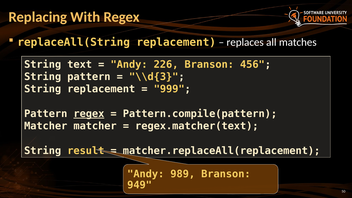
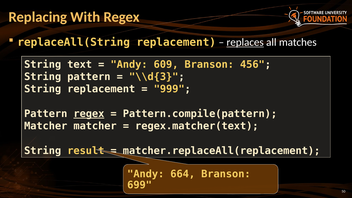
replaces underline: none -> present
226: 226 -> 609
989: 989 -> 664
949: 949 -> 699
